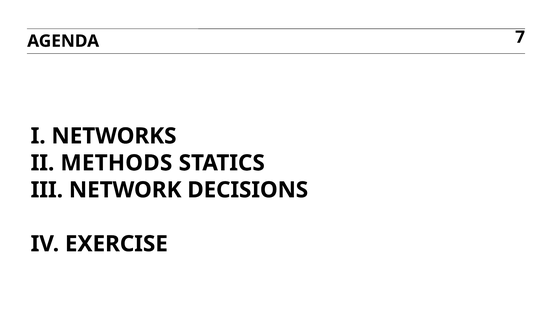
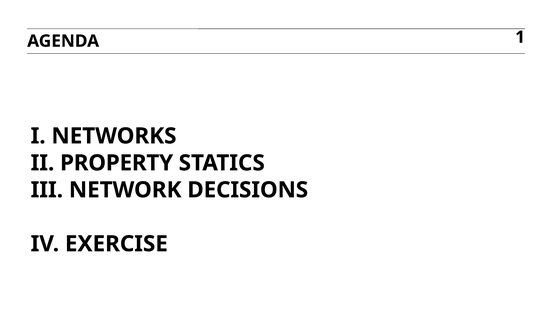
7: 7 -> 1
METHODS: METHODS -> PROPERTY
